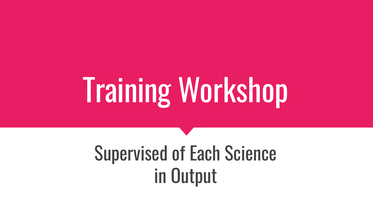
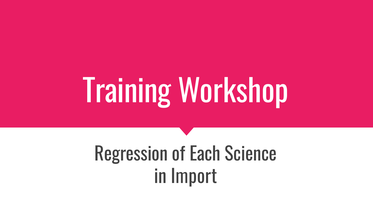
Supervised: Supervised -> Regression
Output: Output -> Import
